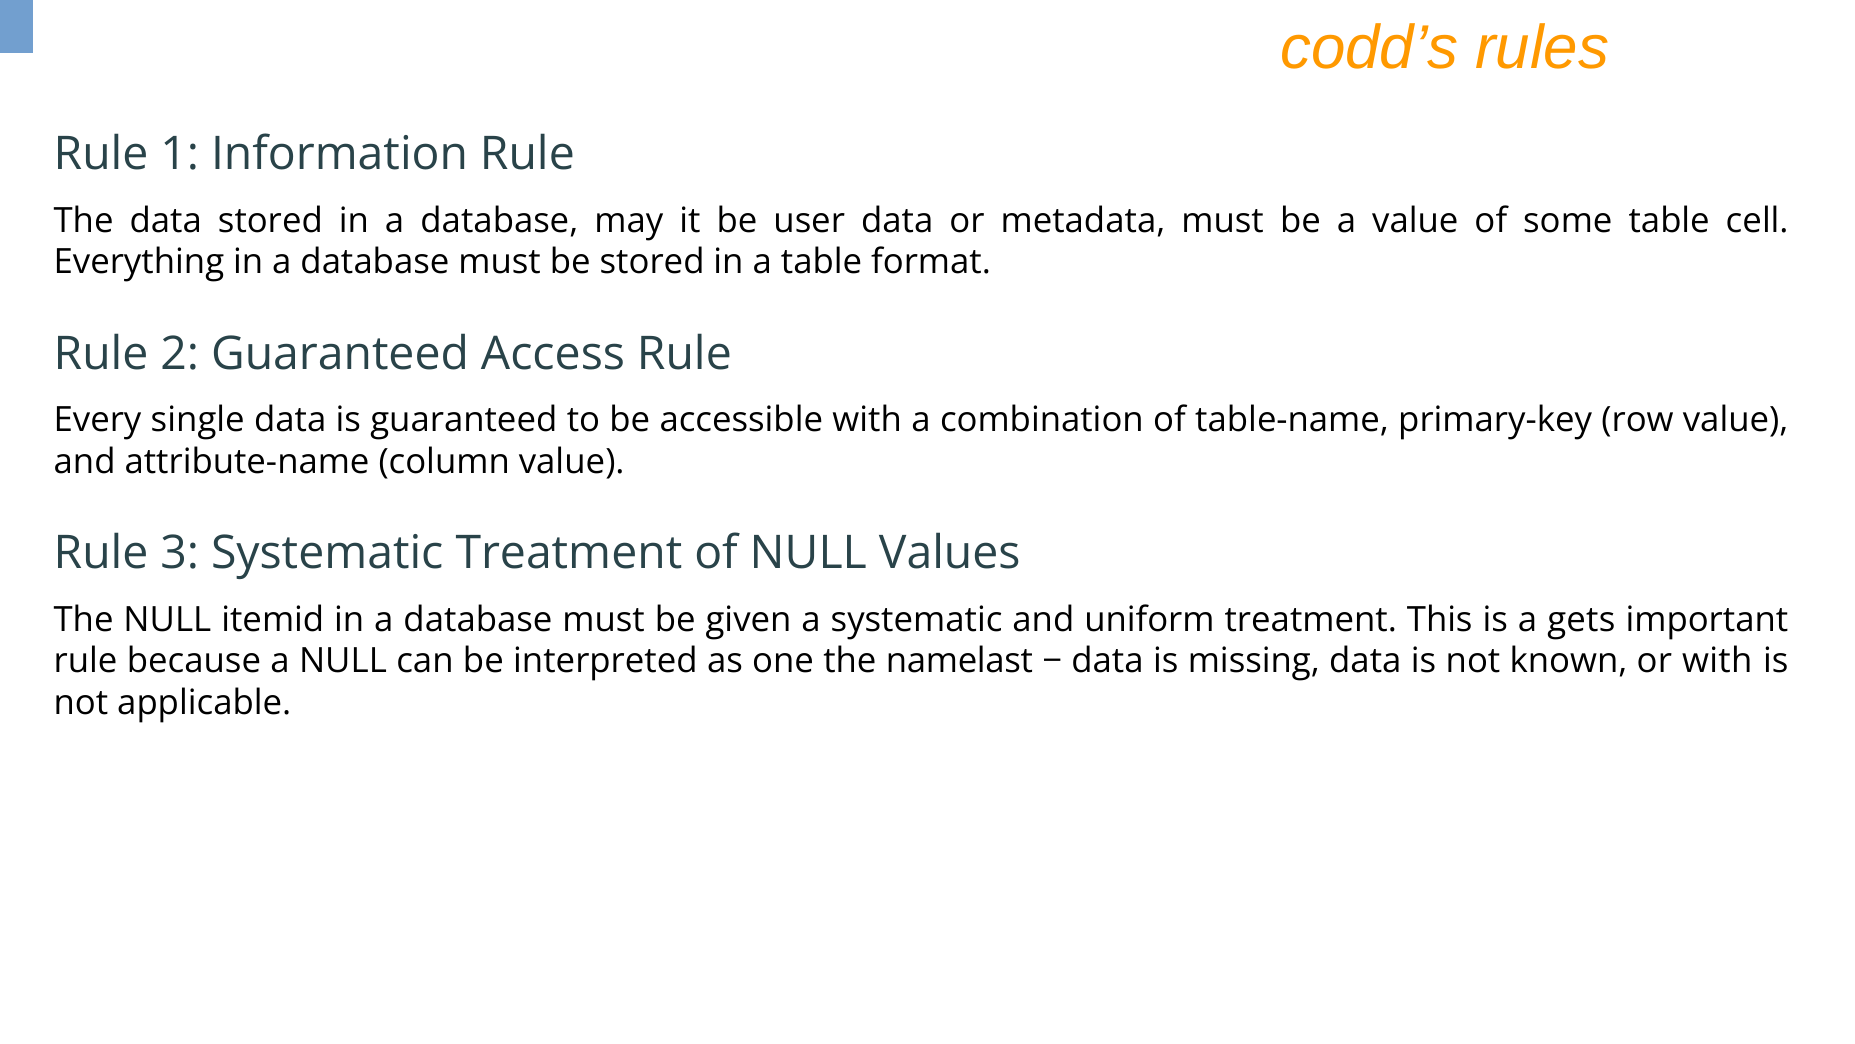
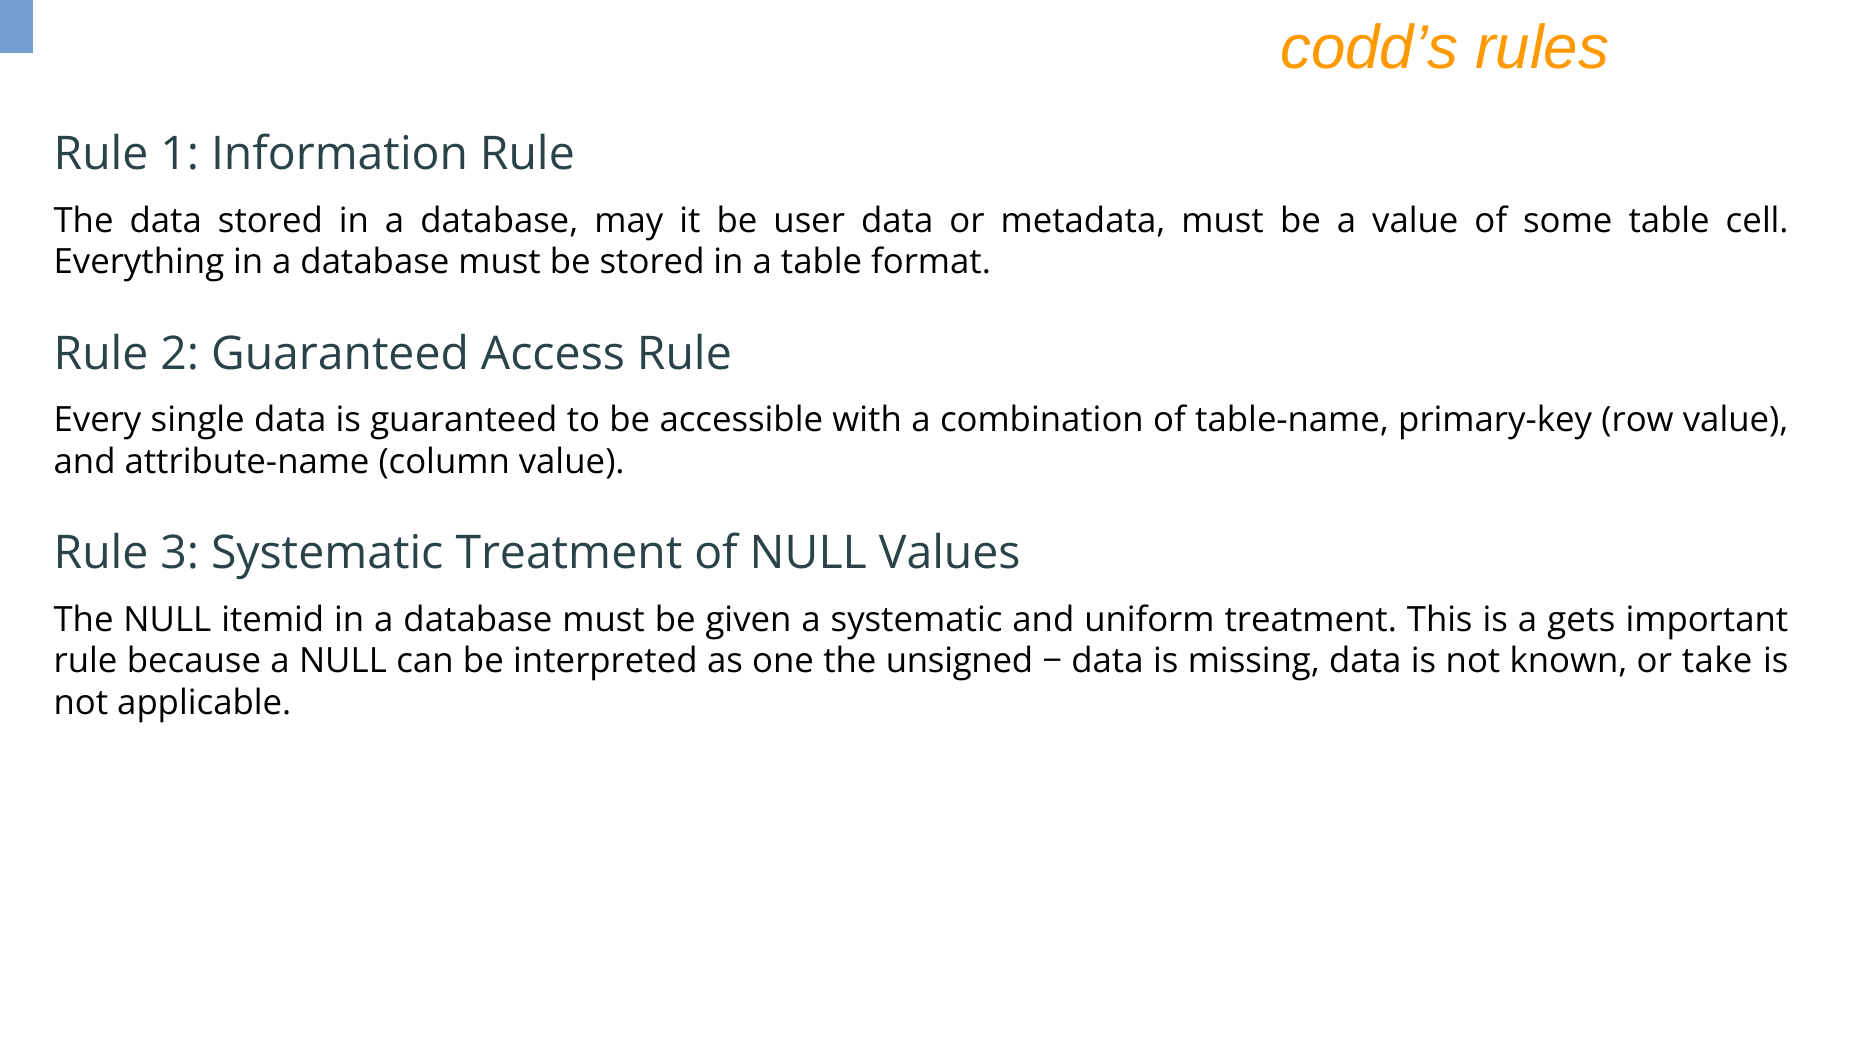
namelast: namelast -> unsigned
or with: with -> take
